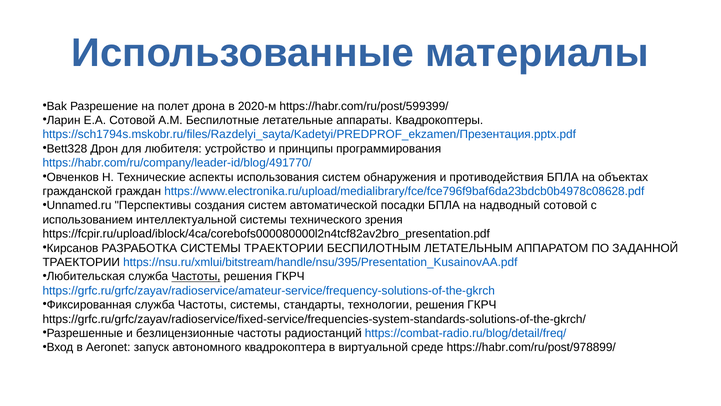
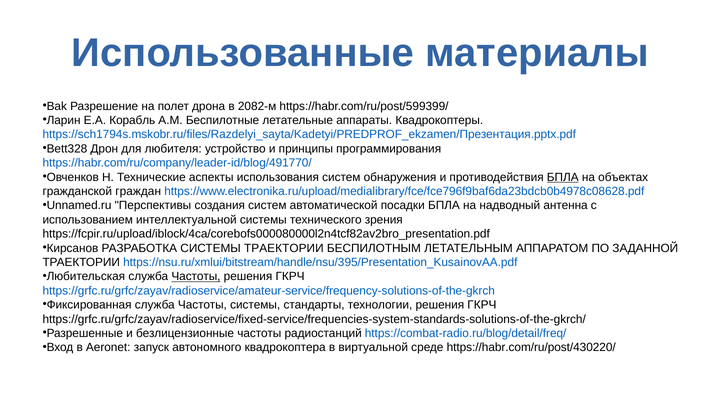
2020-м: 2020-м -> 2082-м
Е.А Сотовой: Сотовой -> Корабль
БПЛА at (563, 177) underline: none -> present
надводный сотовой: сотовой -> антенна
https://habr.com/ru/post/978899/: https://habr.com/ru/post/978899/ -> https://habr.com/ru/post/430220/
